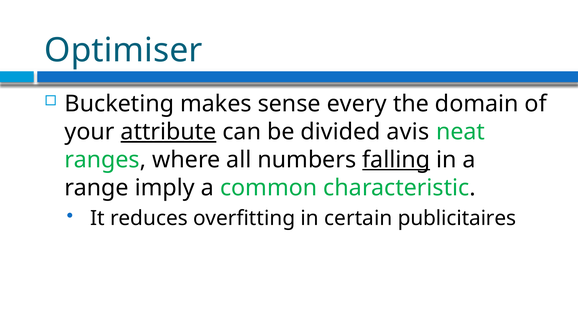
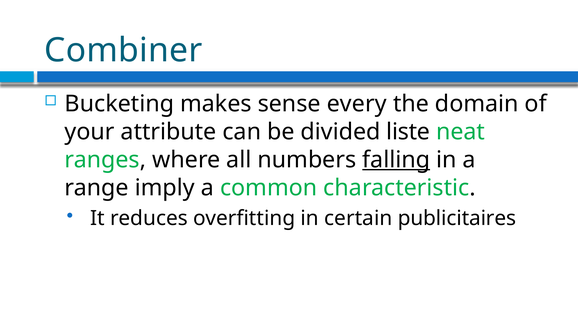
Optimiser: Optimiser -> Combiner
attribute underline: present -> none
avis: avis -> liste
